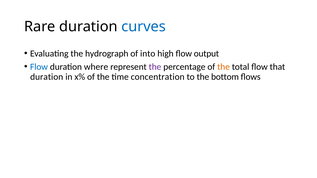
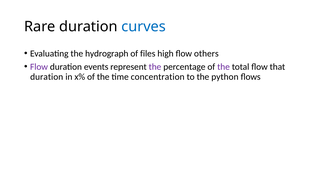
into: into -> files
output: output -> others
Flow at (39, 67) colour: blue -> purple
where: where -> events
the at (224, 67) colour: orange -> purple
bottom: bottom -> python
